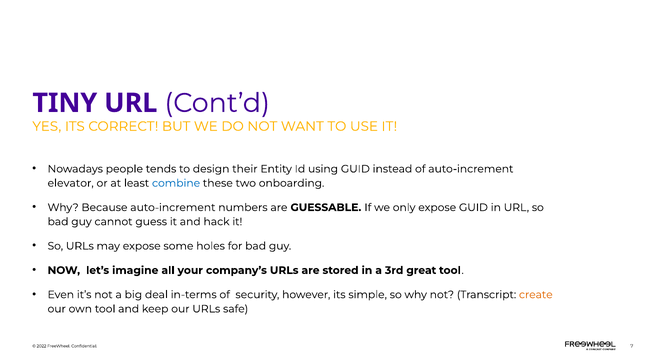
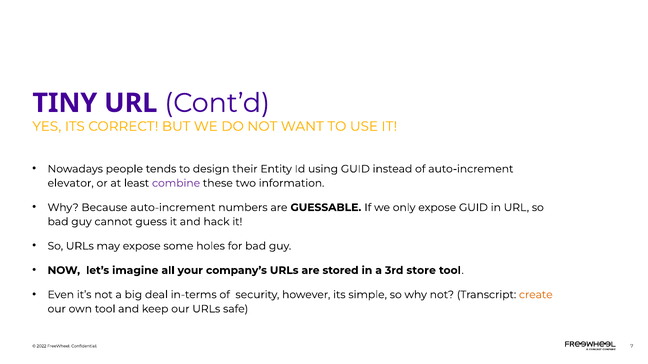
combine colour: blue -> purple
onboarding: onboarding -> information
great: great -> store
